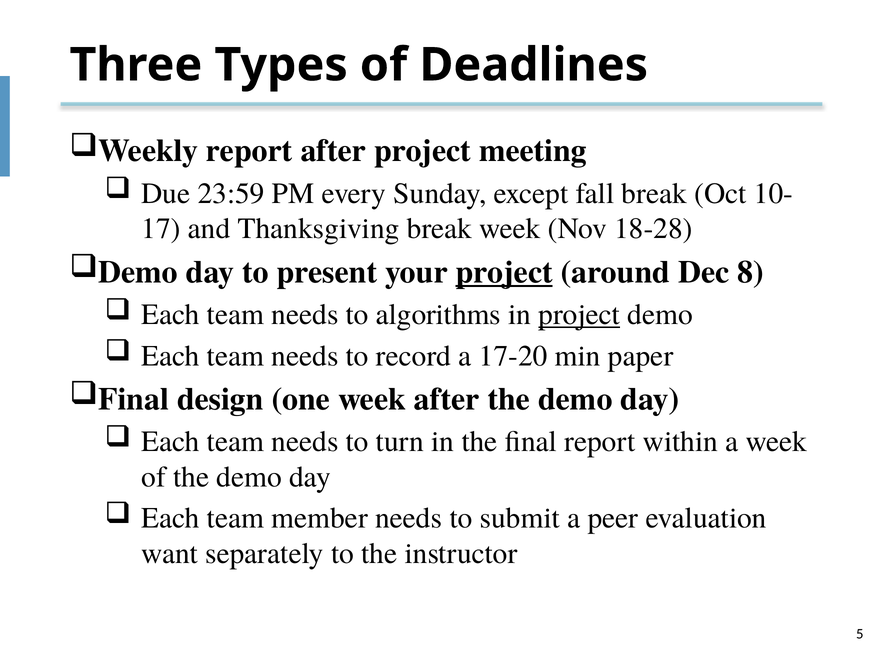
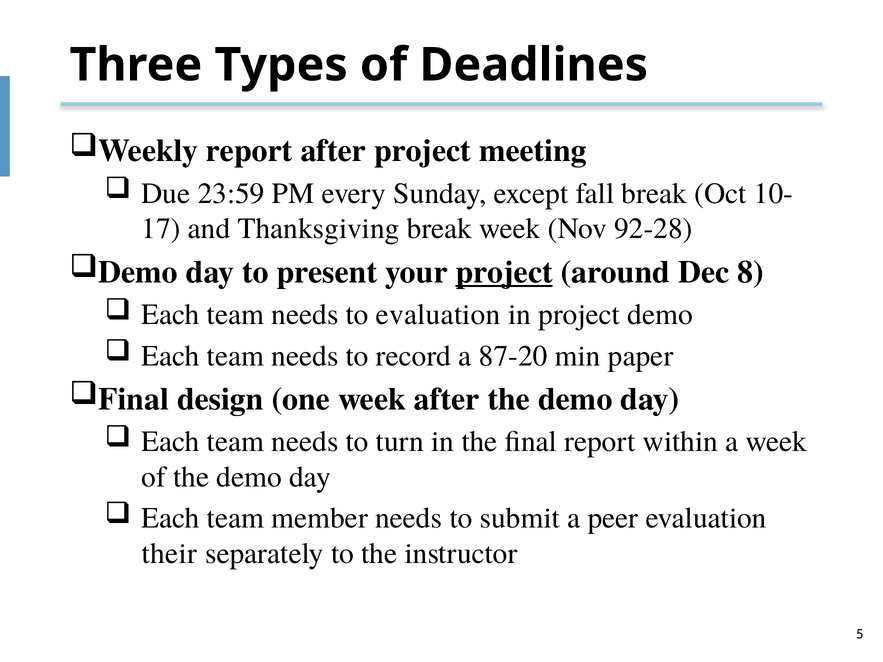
18-28: 18-28 -> 92-28
to algorithms: algorithms -> evaluation
project at (579, 315) underline: present -> none
17-20: 17-20 -> 87-20
want: want -> their
